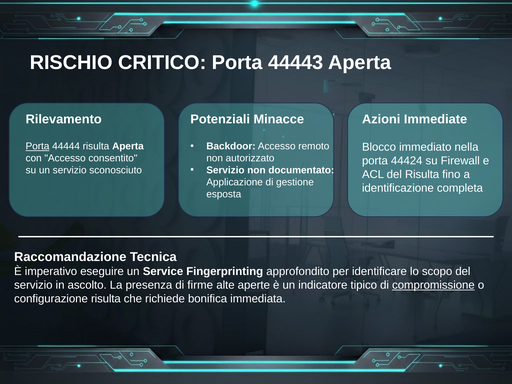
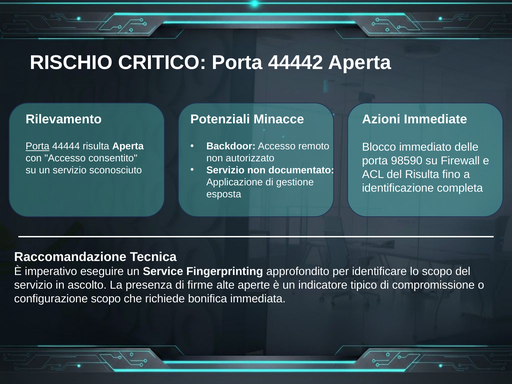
44443: 44443 -> 44442
nella: nella -> delle
44424: 44424 -> 98590
compromissione underline: present -> none
configurazione risulta: risulta -> scopo
